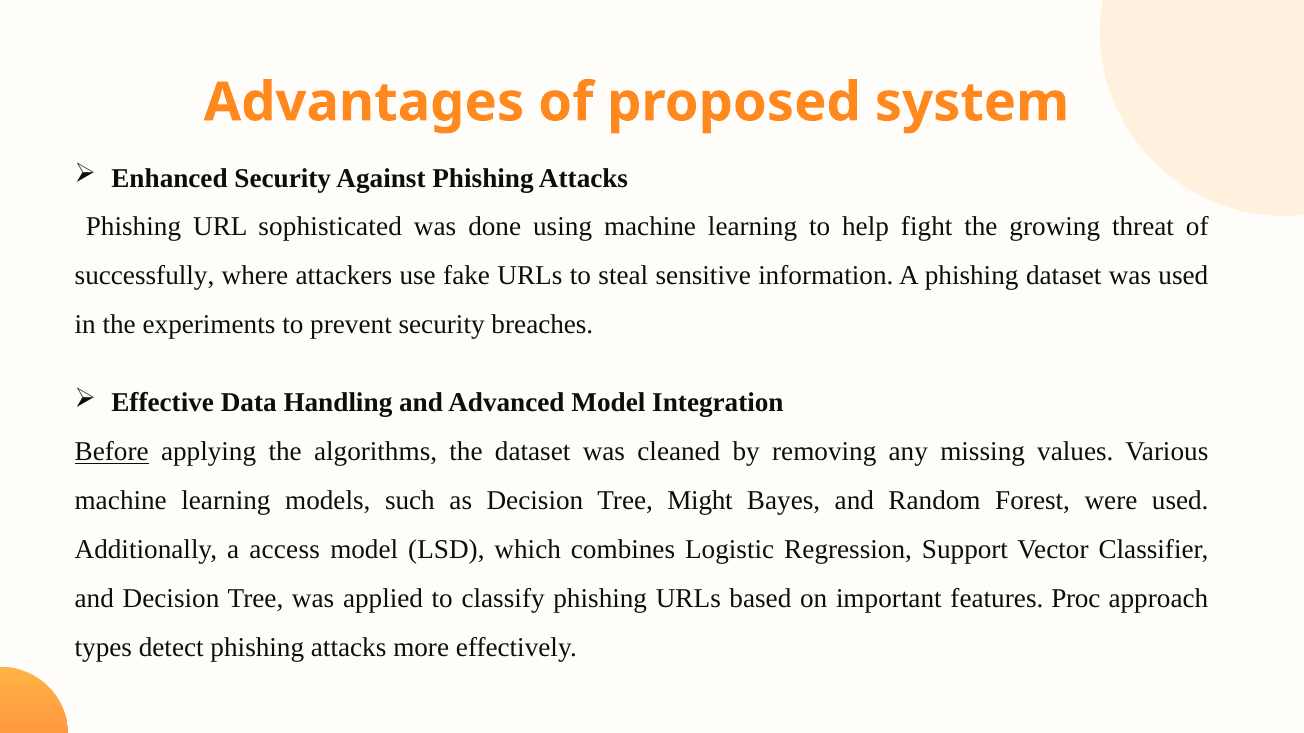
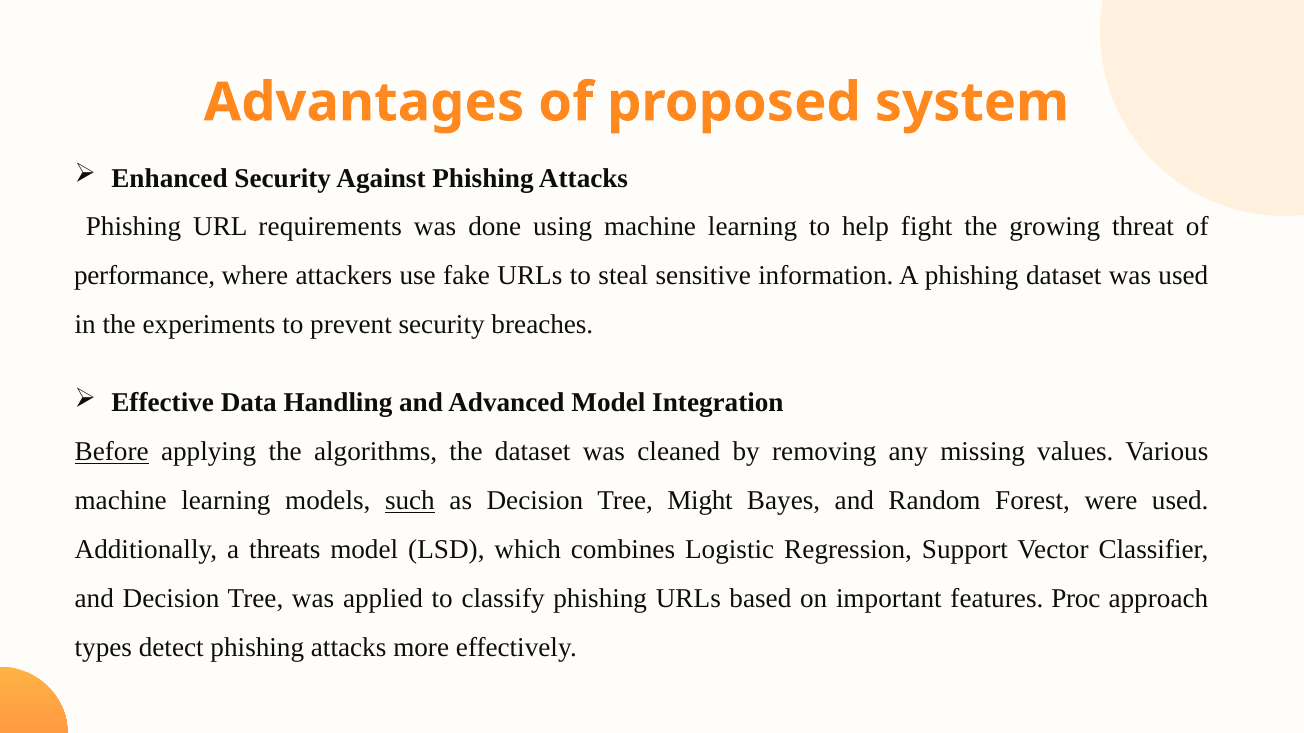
sophisticated: sophisticated -> requirements
successfully: successfully -> performance
such underline: none -> present
access: access -> threats
